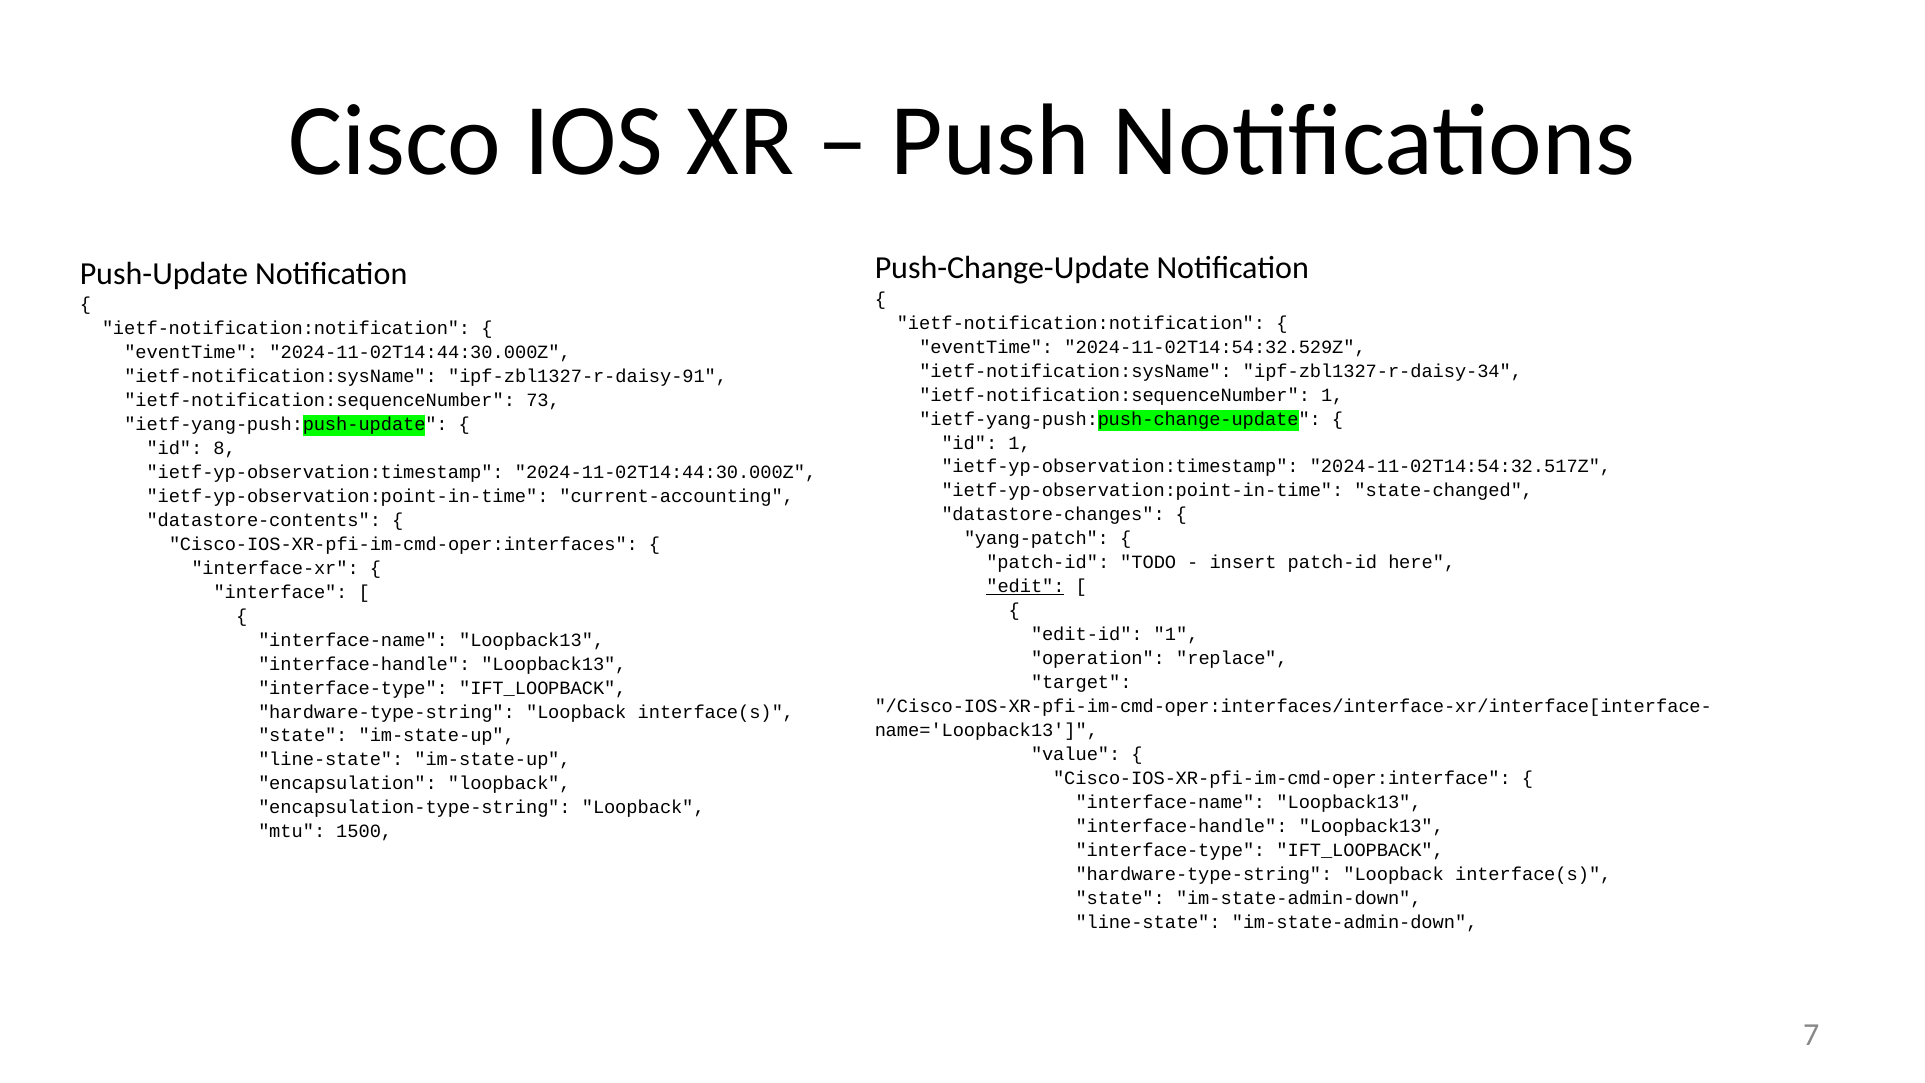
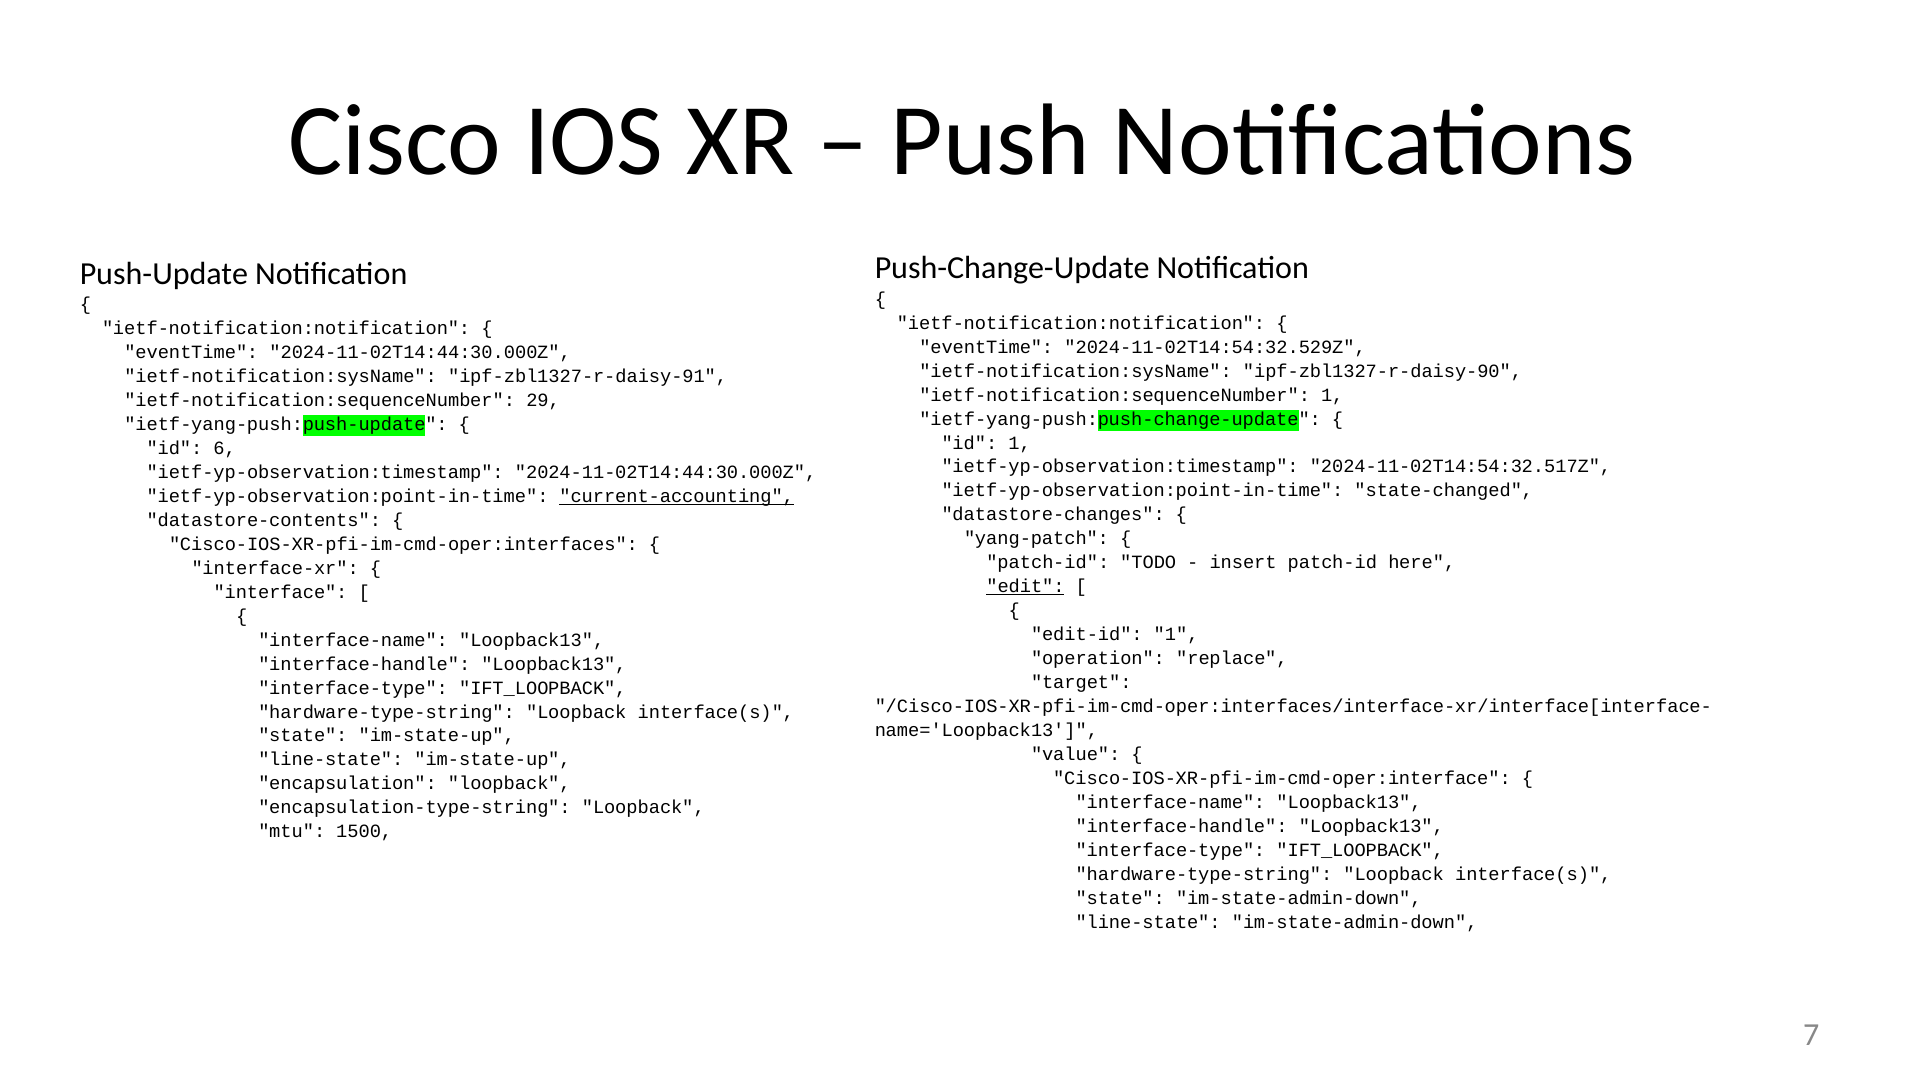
ipf-zbl1327-r-daisy-34: ipf-zbl1327-r-daisy-34 -> ipf-zbl1327-r-daisy-90
73: 73 -> 29
8: 8 -> 6
current-accounting underline: none -> present
